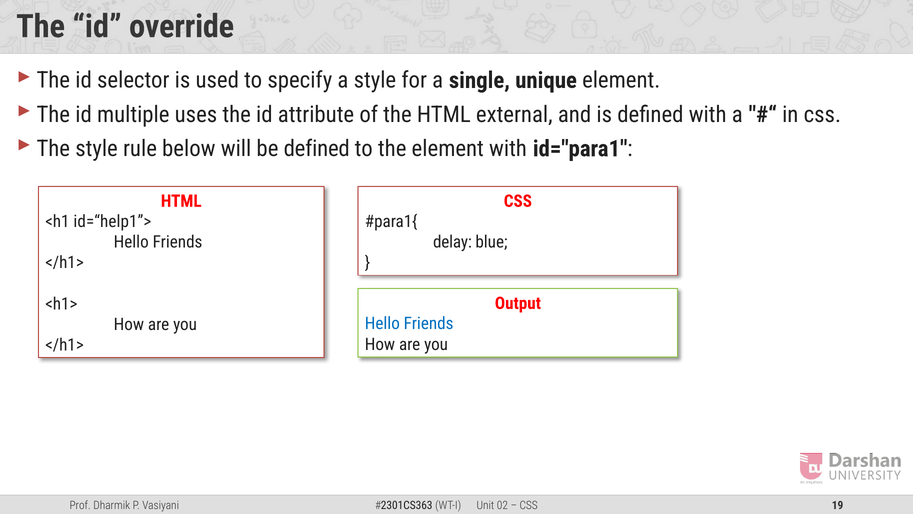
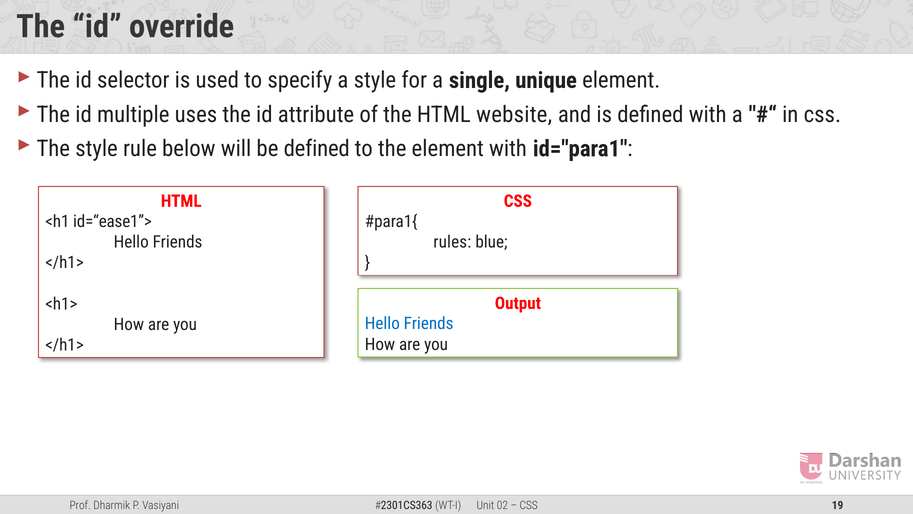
external: external -> website
id=“help1”>: id=“help1”> -> id=“ease1”>
delay: delay -> rules
